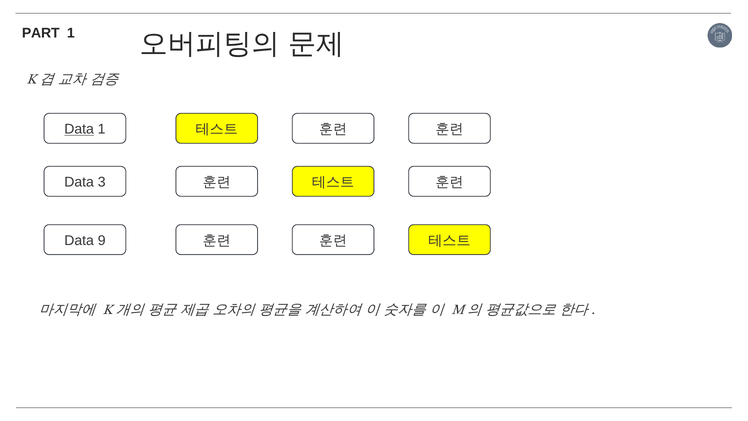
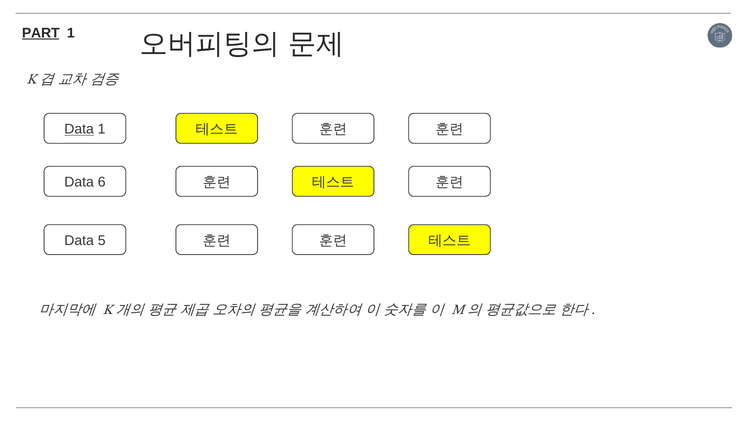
PART underline: none -> present
3: 3 -> 6
9: 9 -> 5
